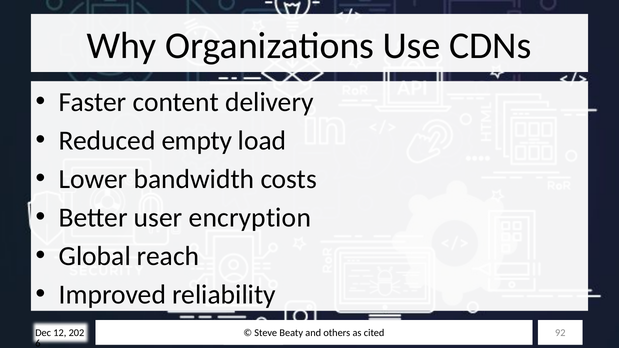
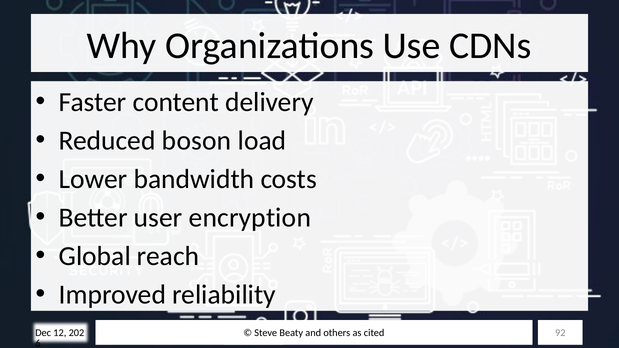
empty: empty -> boson
